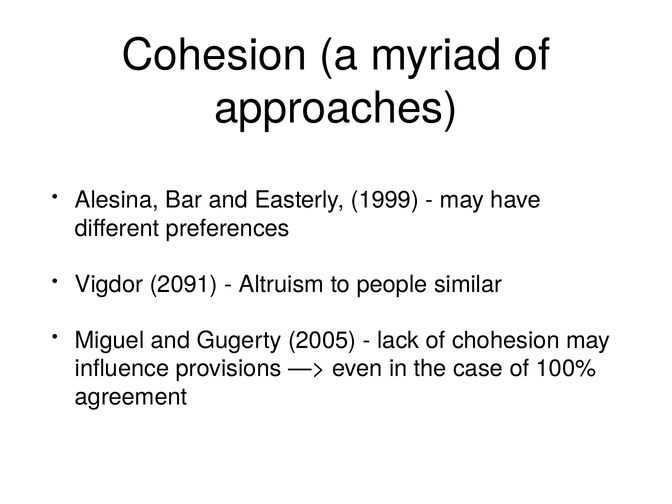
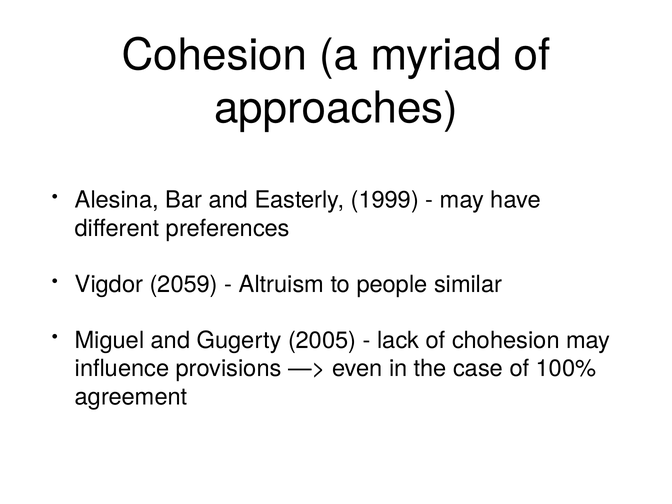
2091: 2091 -> 2059
